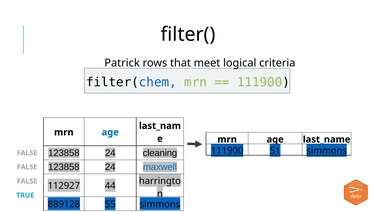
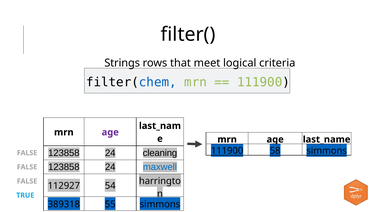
Patrick: Patrick -> Strings
age at (110, 132) colour: blue -> purple
51: 51 -> 58
44: 44 -> 54
889128: 889128 -> 389318
